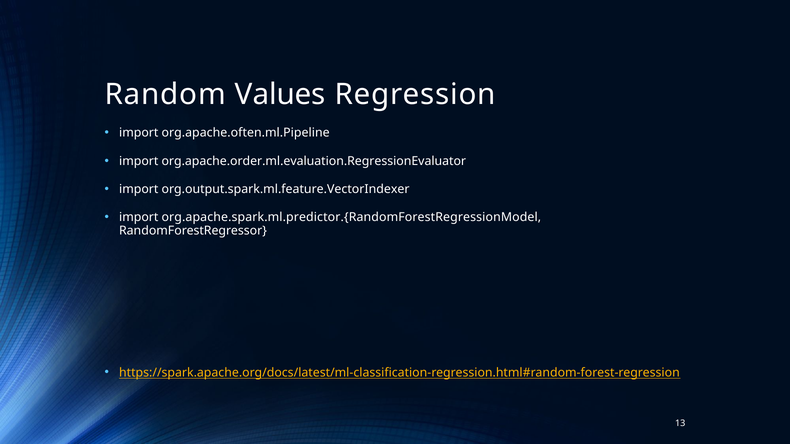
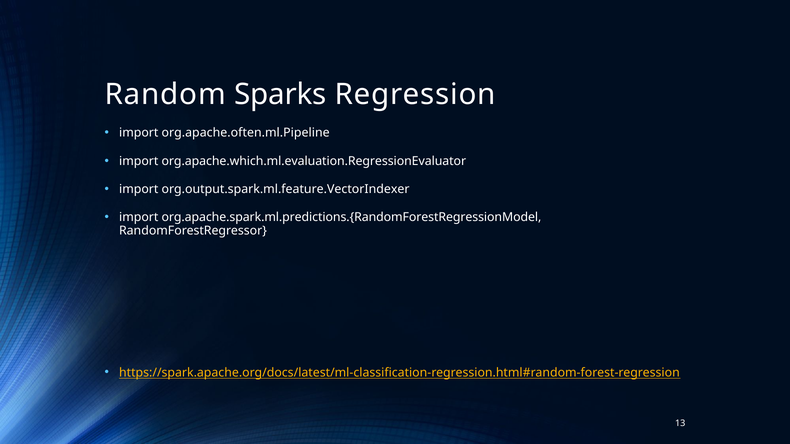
Values: Values -> Sparks
org.apache.order.ml.evaluation.RegressionEvaluator: org.apache.order.ml.evaluation.RegressionEvaluator -> org.apache.which.ml.evaluation.RegressionEvaluator
org.apache.spark.ml.predictor.{RandomForestRegressionModel: org.apache.spark.ml.predictor.{RandomForestRegressionModel -> org.apache.spark.ml.predictions.{RandomForestRegressionModel
